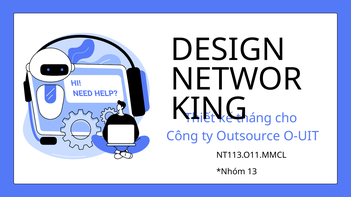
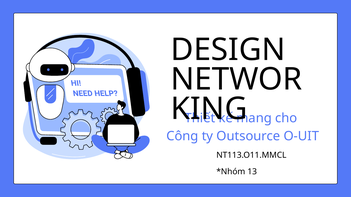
tháng: tháng -> mang
